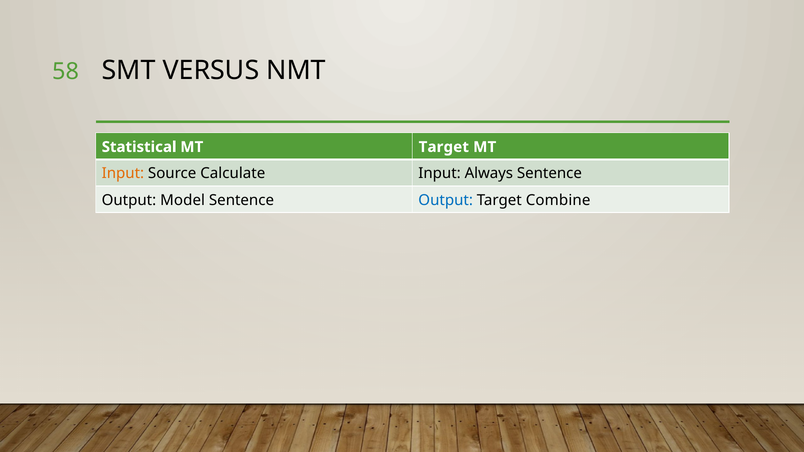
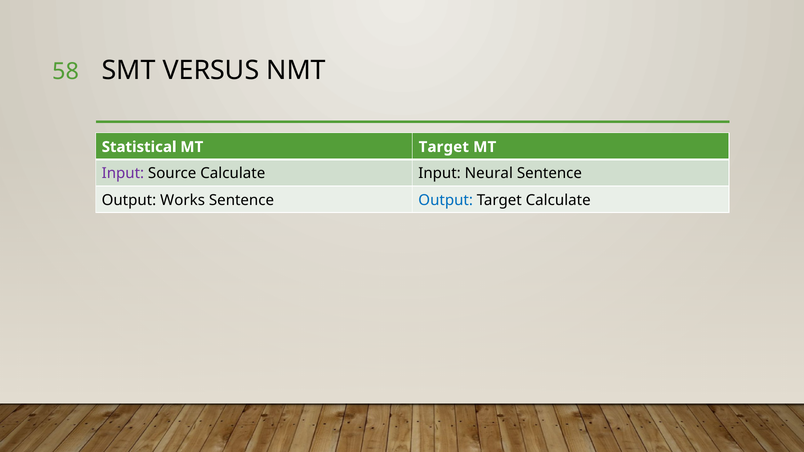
Input at (123, 174) colour: orange -> purple
Always: Always -> Neural
Model: Model -> Works
Target Combine: Combine -> Calculate
